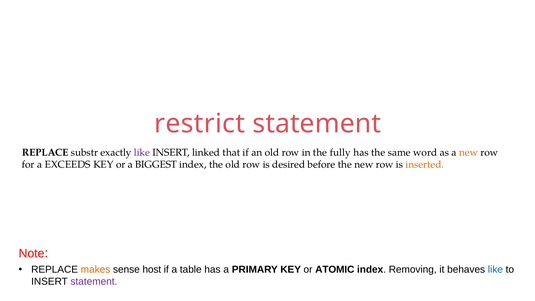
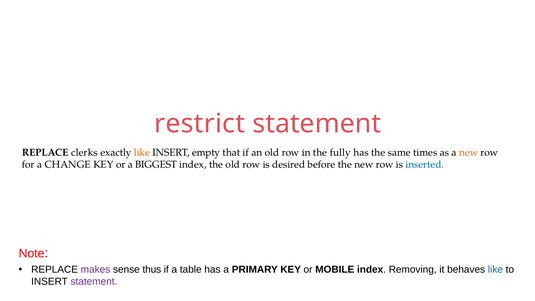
substr: substr -> clerks
like at (142, 152) colour: purple -> orange
linked: linked -> empty
word: word -> times
EXCEEDS: EXCEEDS -> CHANGE
inserted colour: orange -> blue
makes colour: orange -> purple
host: host -> thus
ATOMIC: ATOMIC -> MOBILE
